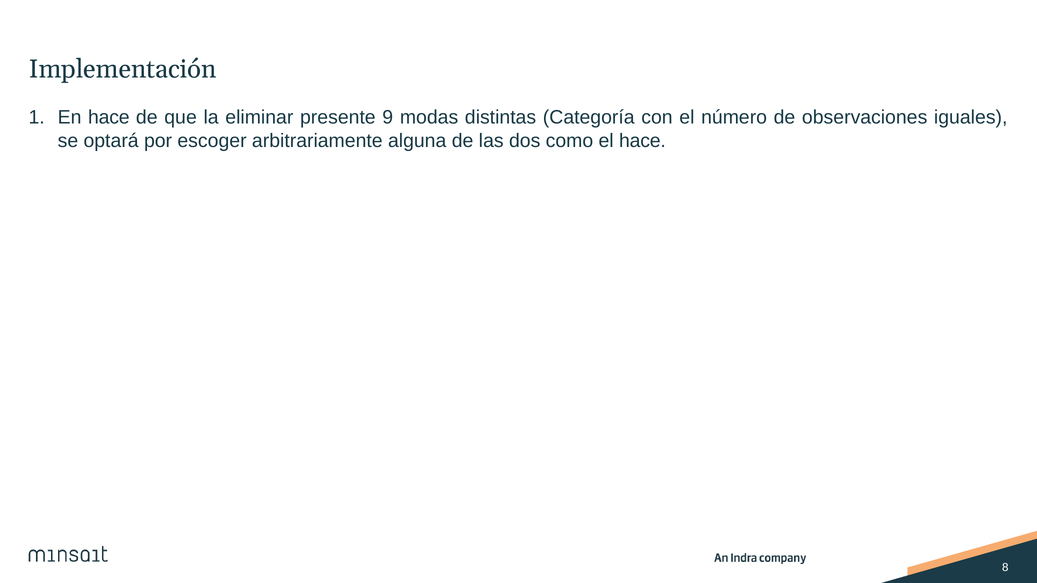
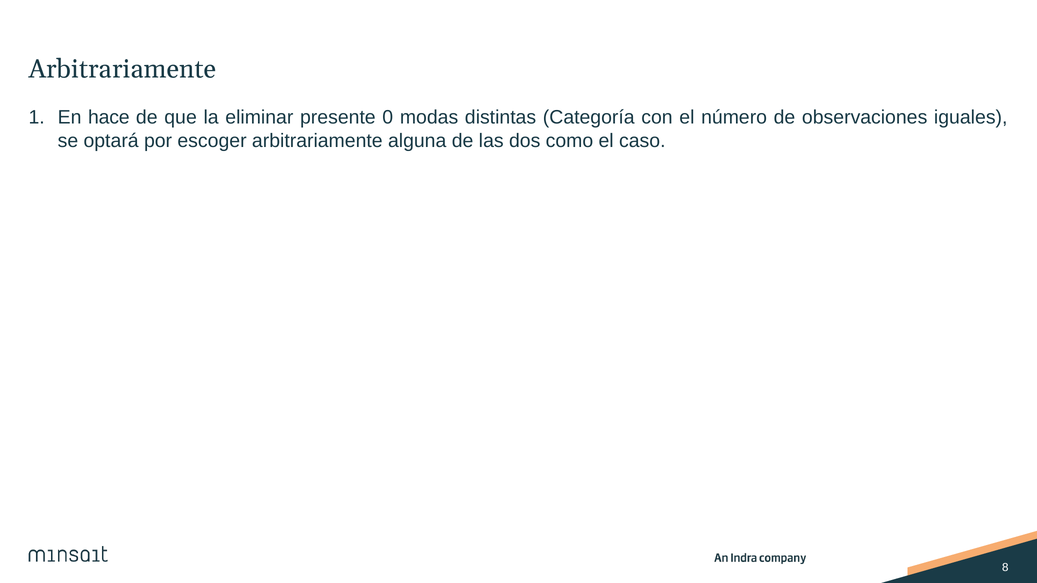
Implementación at (123, 69): Implementación -> Arbitrariamente
9: 9 -> 0
el hace: hace -> caso
